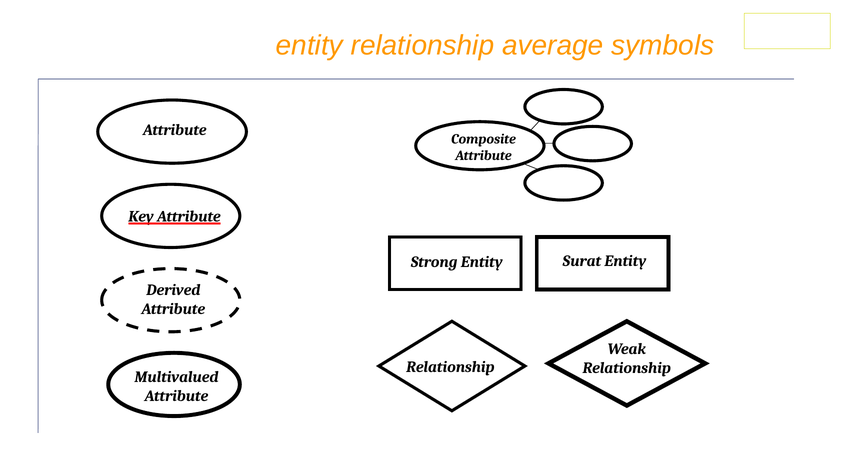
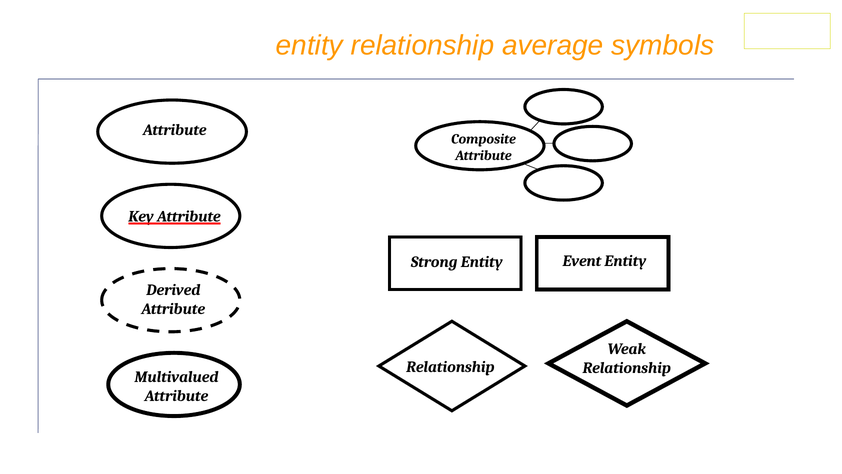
Surat: Surat -> Event
